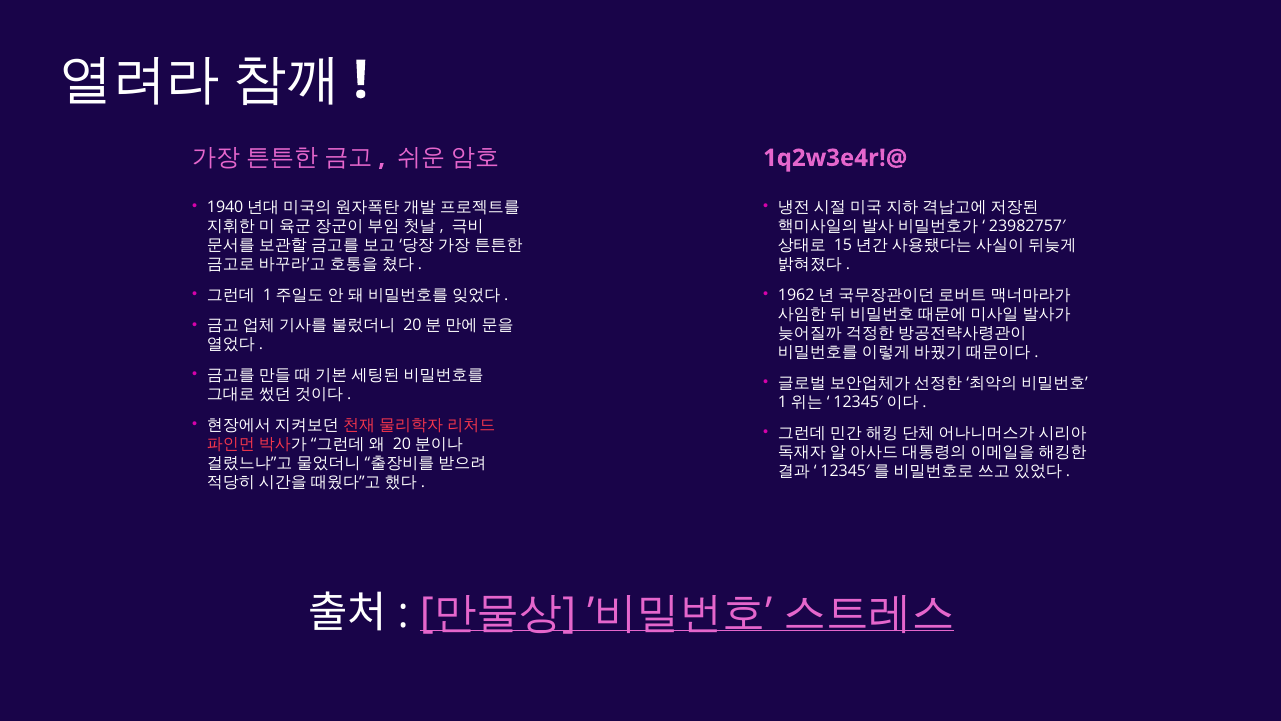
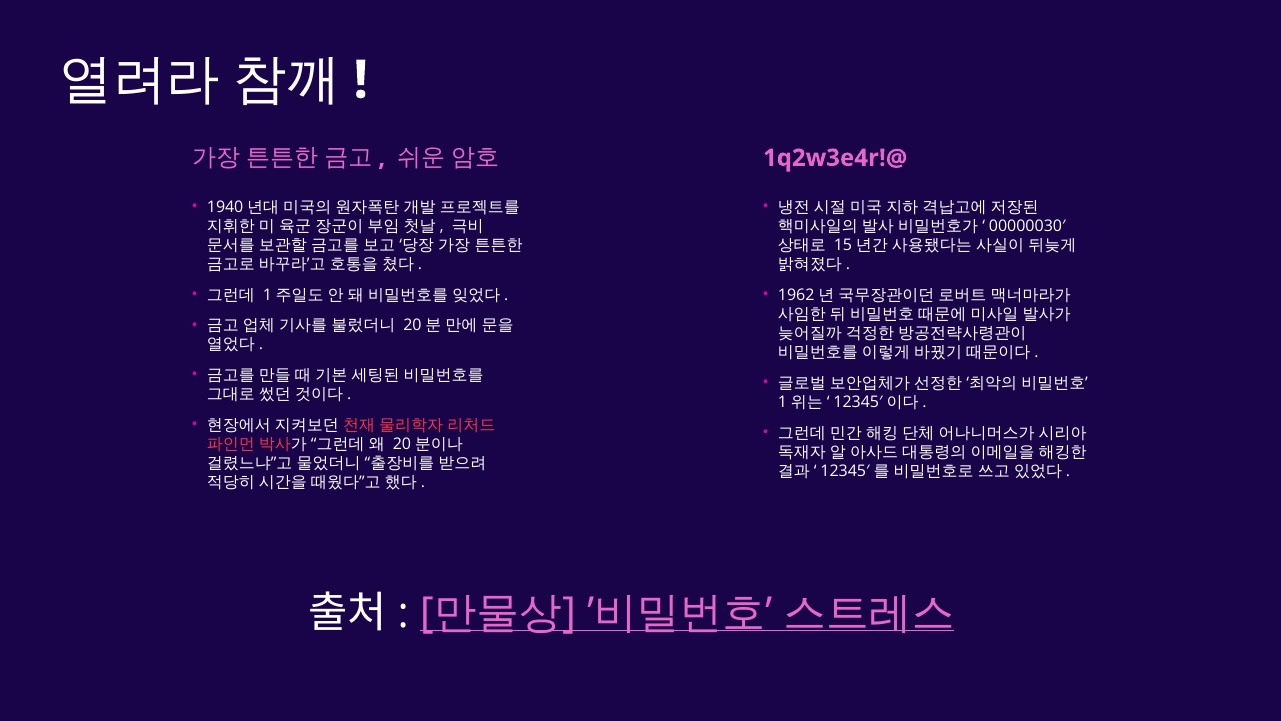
23982757′: 23982757′ -> 00000030′
